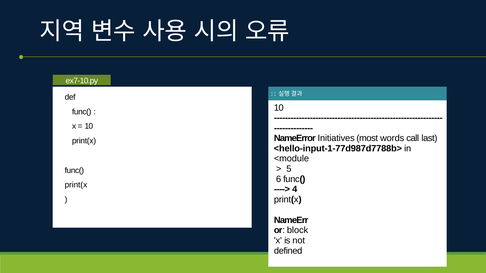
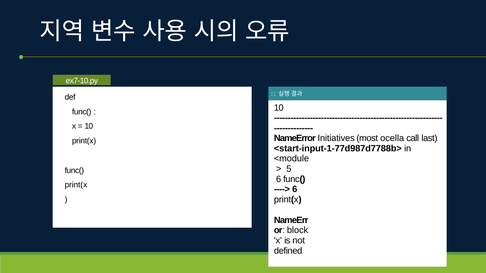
words: words -> ocella
<hello-input-1-77d987d7788b>: <hello-input-1-77d987d7788b> -> <start-input-1-77d987d7788b>
4 at (295, 189): 4 -> 6
